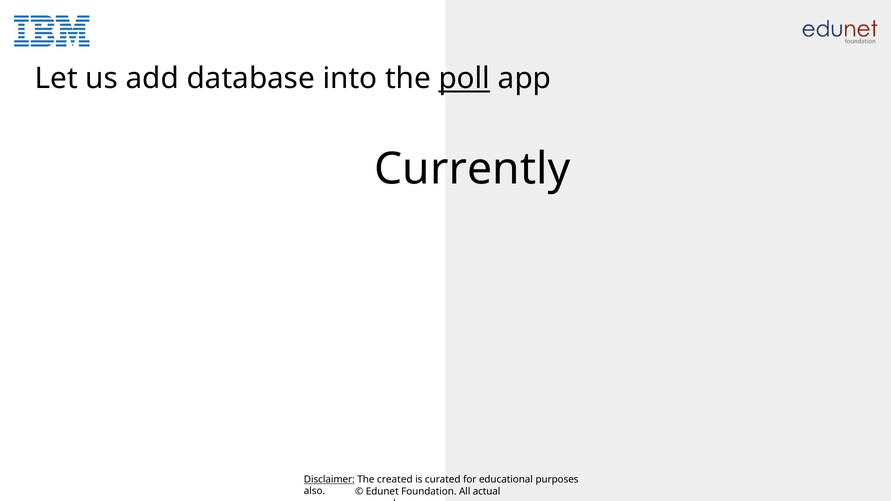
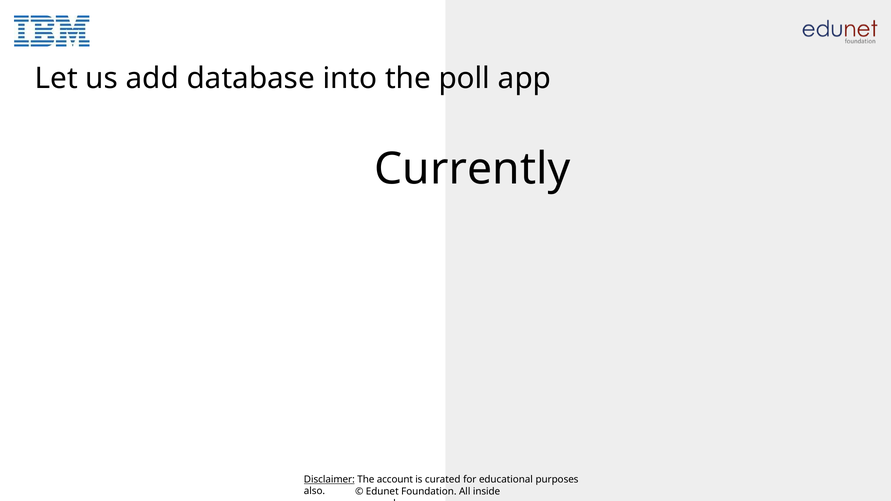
poll underline: present -> none
created: created -> account
actual: actual -> inside
